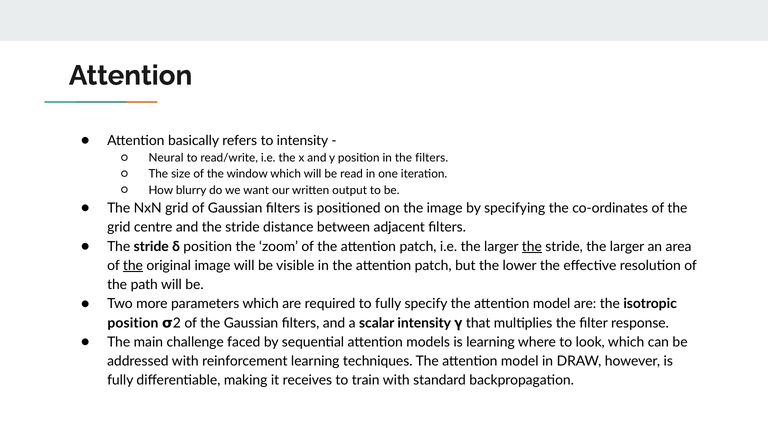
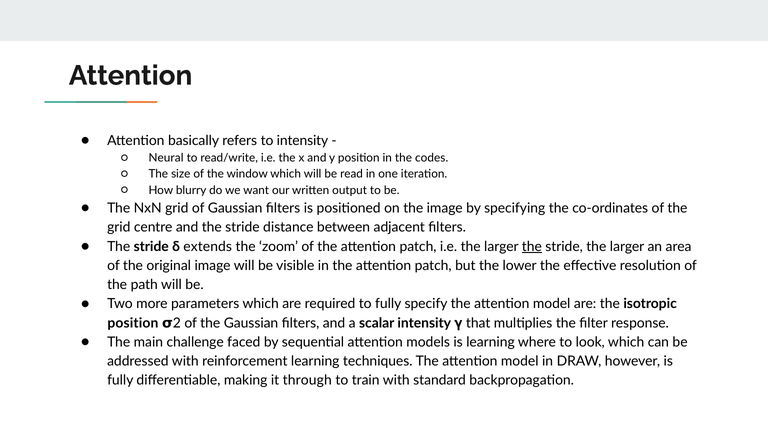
the filters: filters -> codes
δ position: position -> extends
the at (133, 266) underline: present -> none
receives: receives -> through
